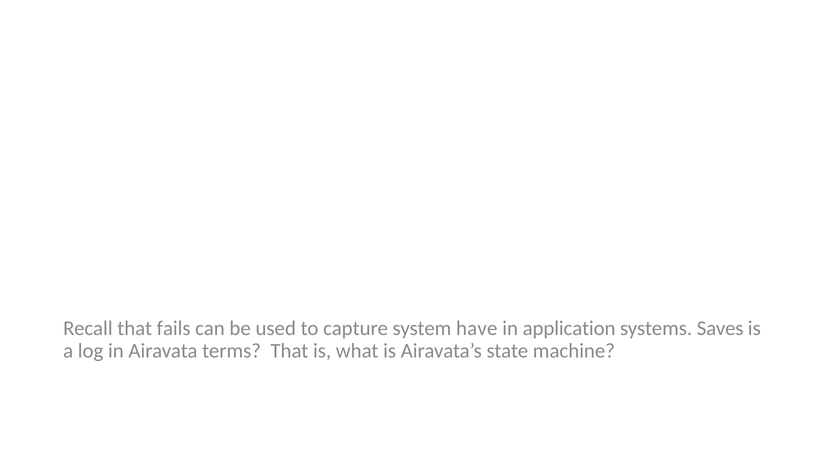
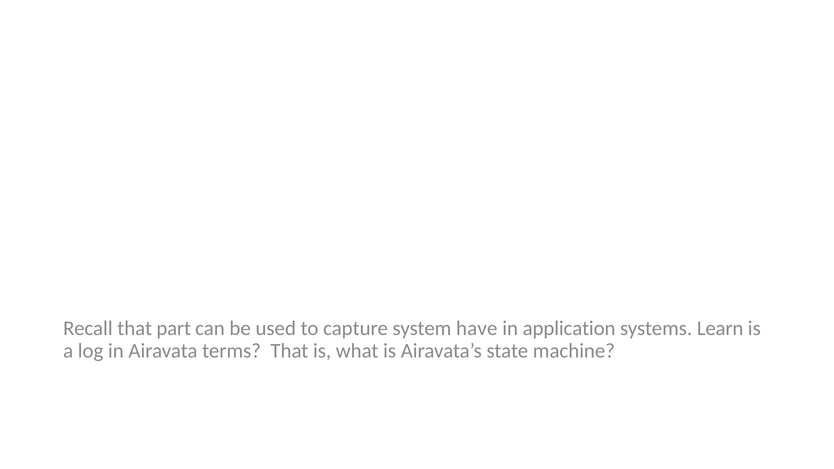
fails: fails -> part
Saves: Saves -> Learn
